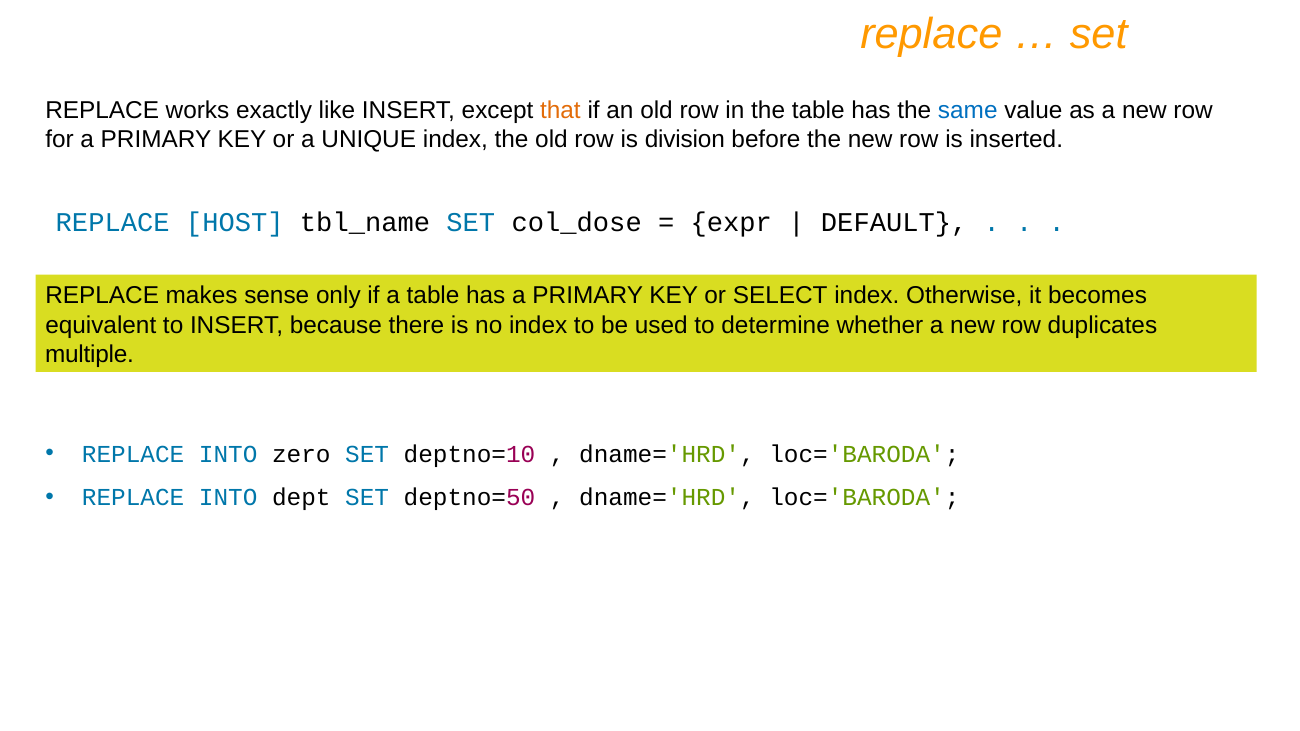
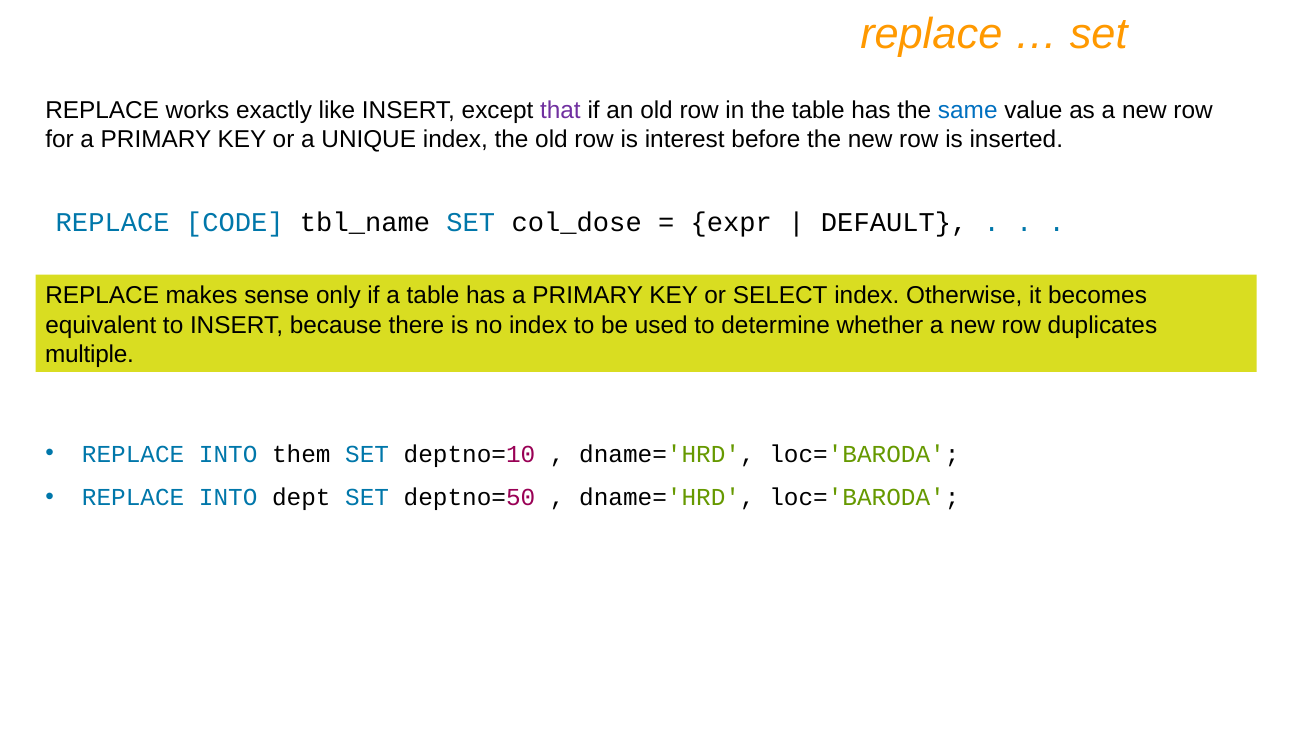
that colour: orange -> purple
division: division -> interest
HOST: HOST -> CODE
zero: zero -> them
